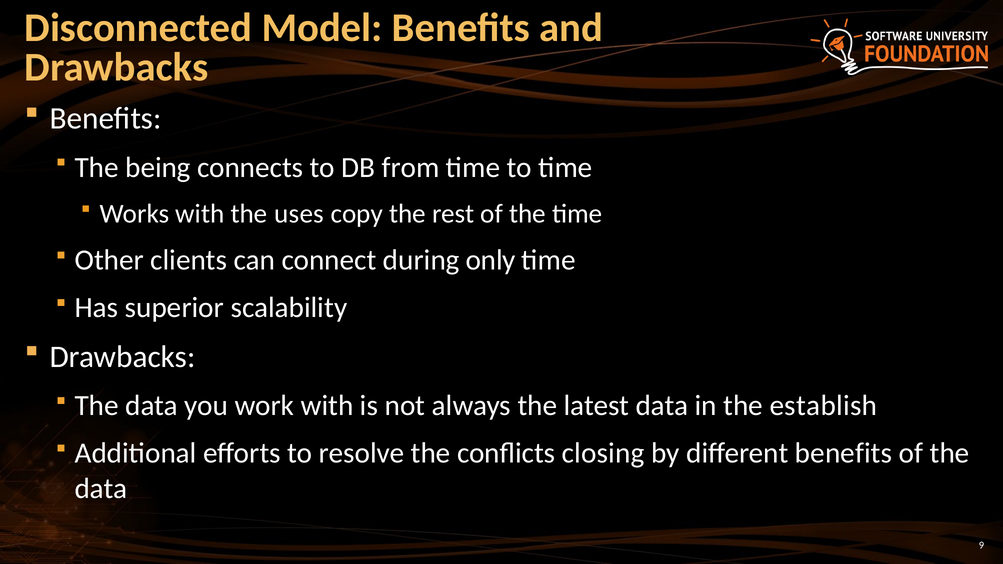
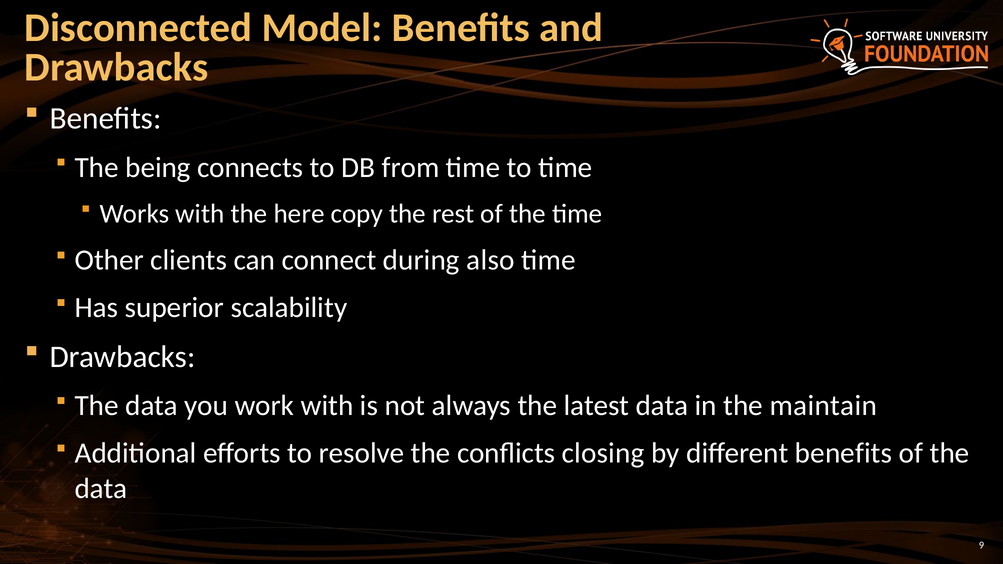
uses: uses -> here
only: only -> also
establish: establish -> maintain
